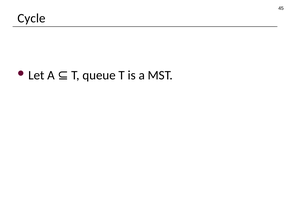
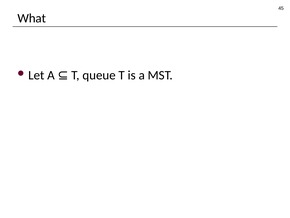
Cycle: Cycle -> What
